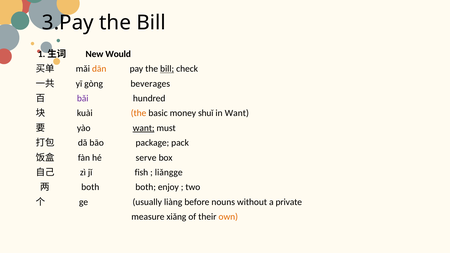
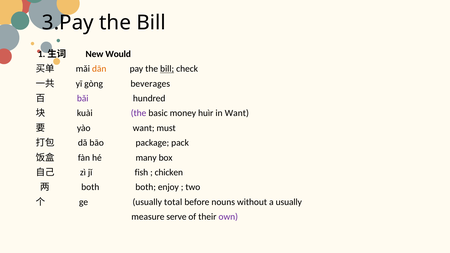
the at (139, 113) colour: orange -> purple
shuǐ: shuǐ -> huìr
want at (144, 128) underline: present -> none
serve: serve -> many
liǎngge: liǎngge -> chicken
liàng: liàng -> total
a private: private -> usually
xiǎng: xiǎng -> serve
own colour: orange -> purple
